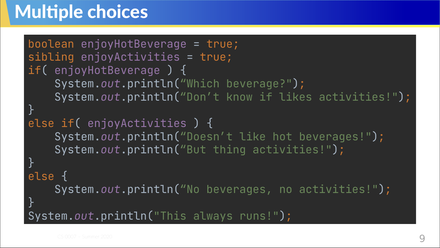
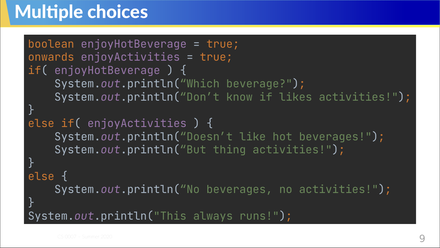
sibling: sibling -> onwards
